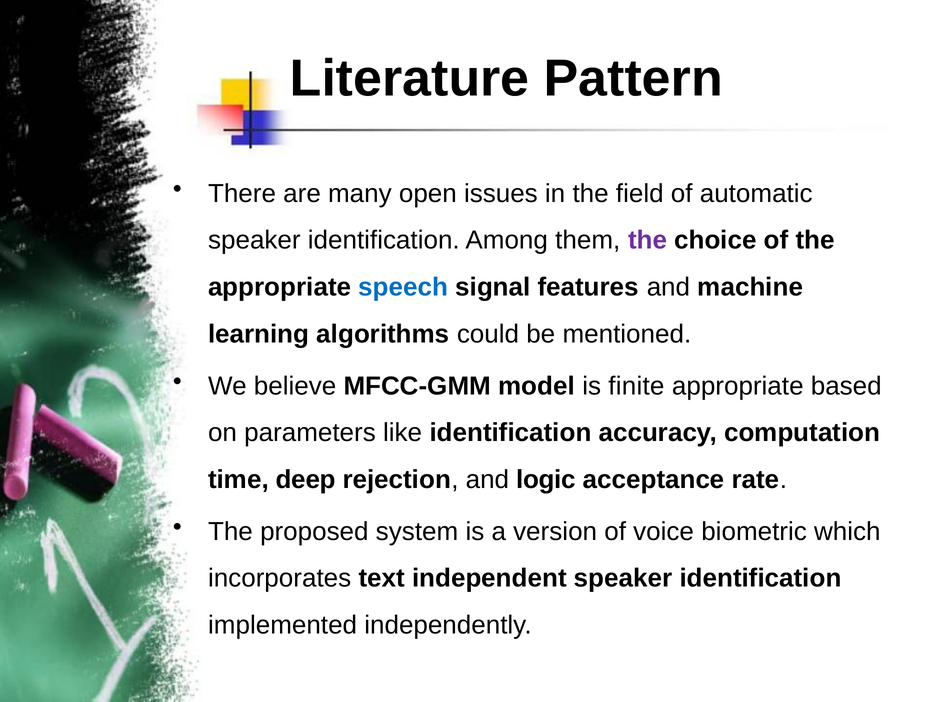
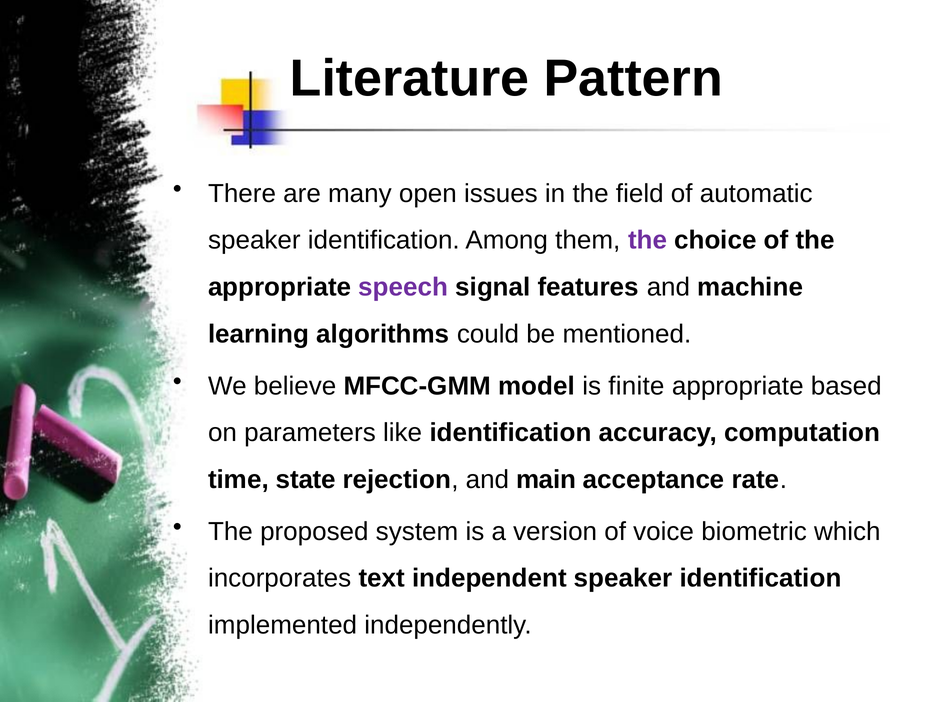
speech colour: blue -> purple
deep: deep -> state
logic: logic -> main
